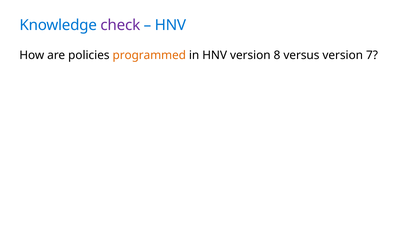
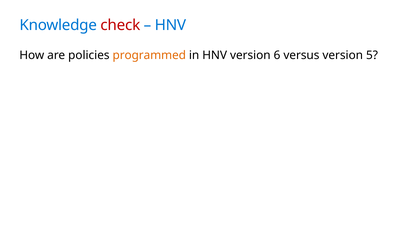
check colour: purple -> red
8: 8 -> 6
7: 7 -> 5
